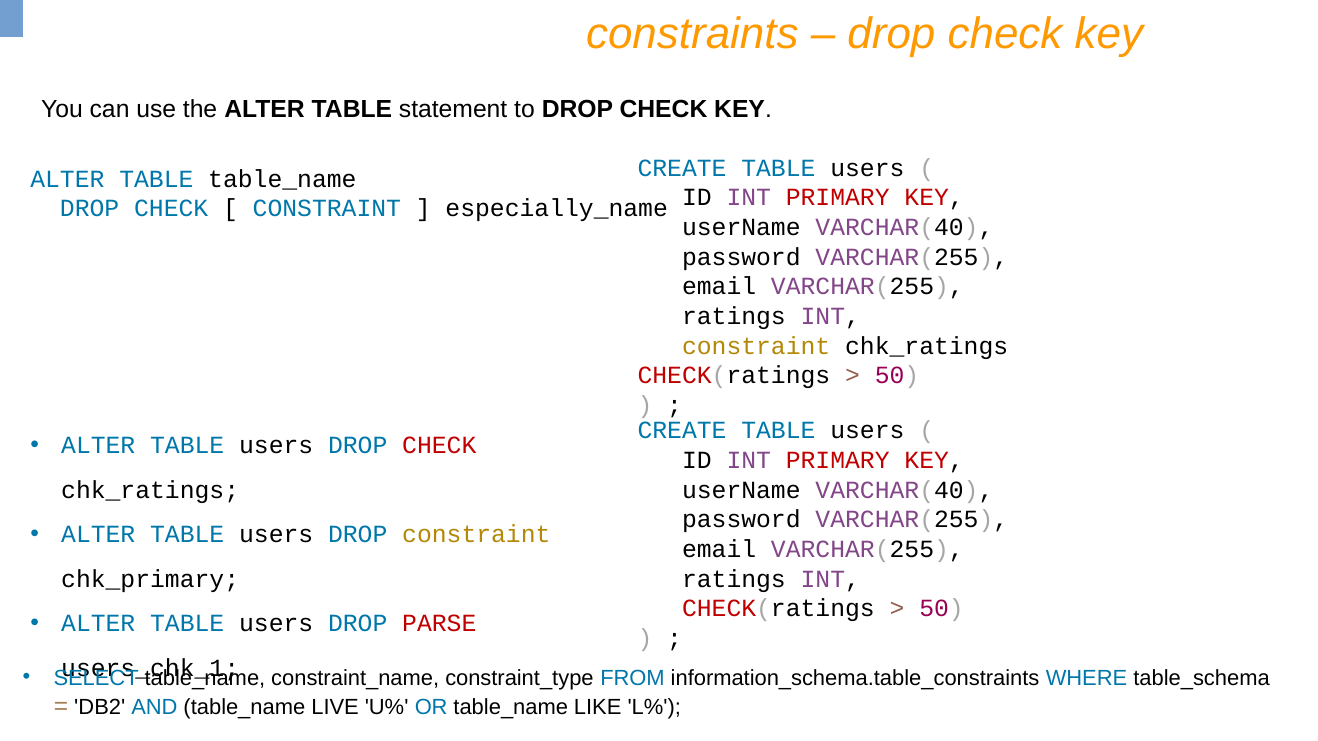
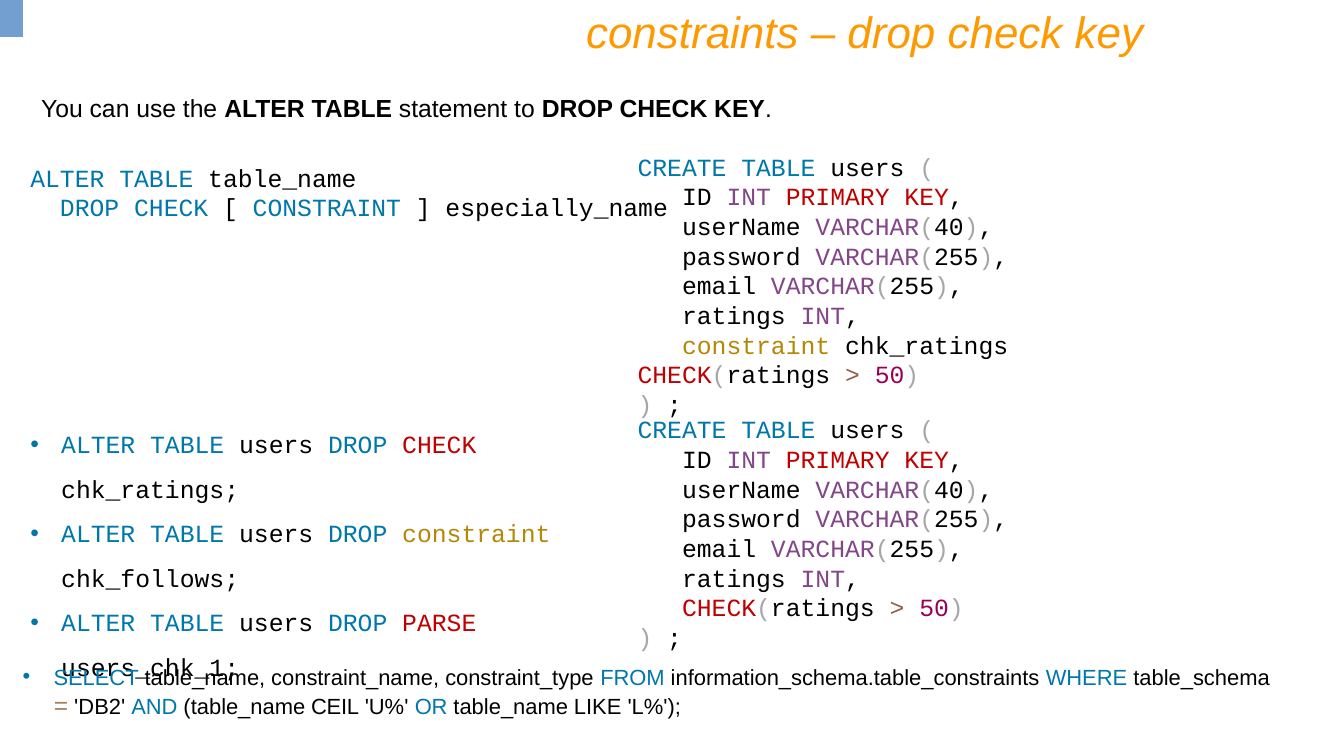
chk_primary: chk_primary -> chk_follows
LIVE: LIVE -> CEIL
